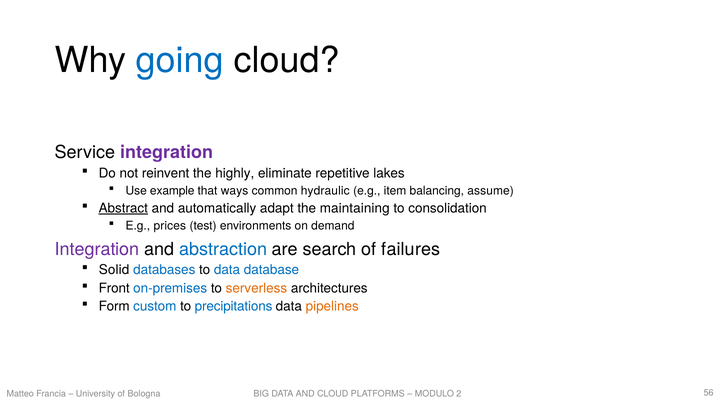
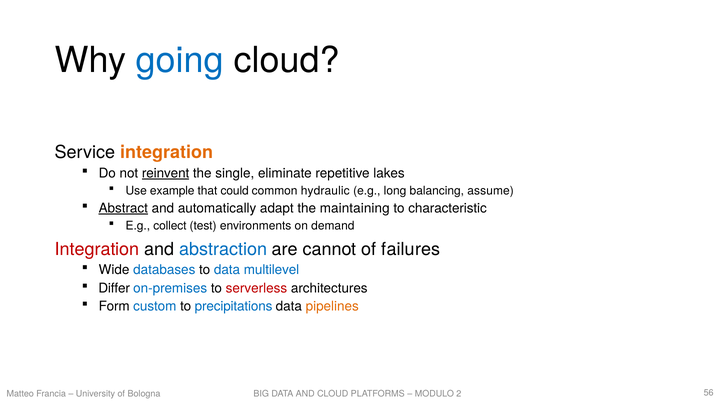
integration at (167, 153) colour: purple -> orange
reinvent underline: none -> present
highly: highly -> single
ways: ways -> could
item: item -> long
consolidation: consolidation -> characteristic
prices: prices -> collect
Integration at (97, 249) colour: purple -> red
search: search -> cannot
Solid: Solid -> Wide
database: database -> multilevel
Front: Front -> Differ
serverless colour: orange -> red
